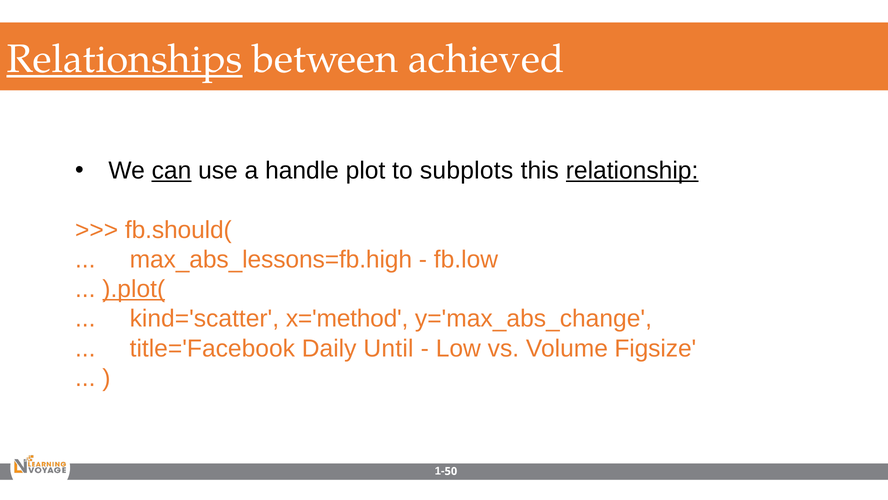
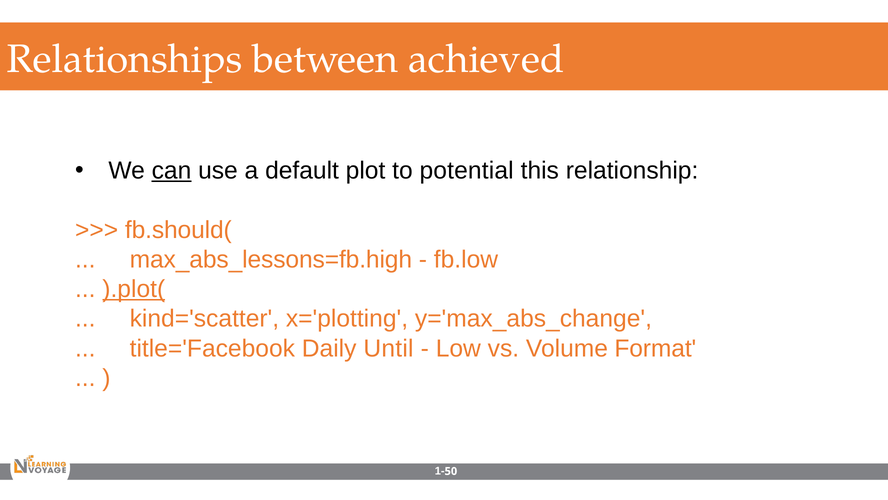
Relationships underline: present -> none
handle: handle -> default
subplots: subplots -> potential
relationship underline: present -> none
x='method: x='method -> x='plotting
Figsize: Figsize -> Format
